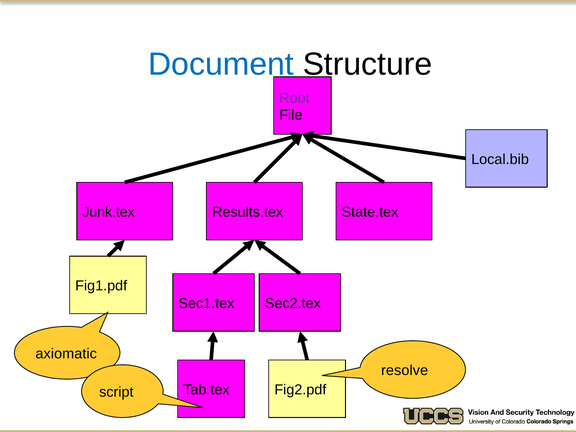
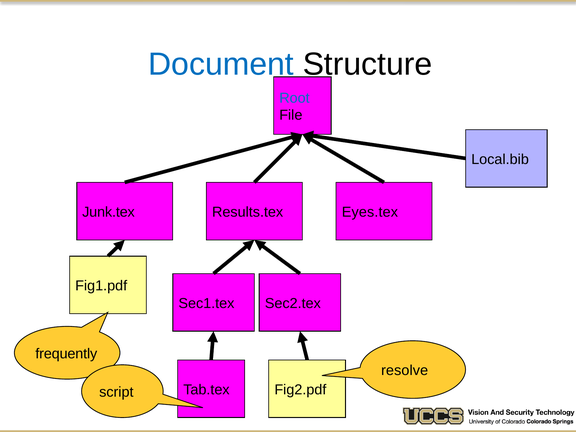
Root colour: purple -> blue
State.tex: State.tex -> Eyes.tex
axiomatic: axiomatic -> frequently
